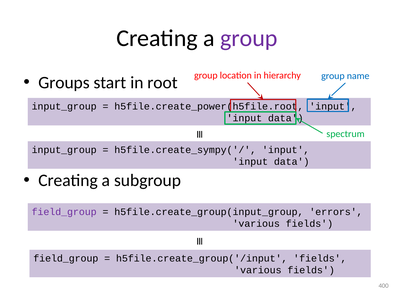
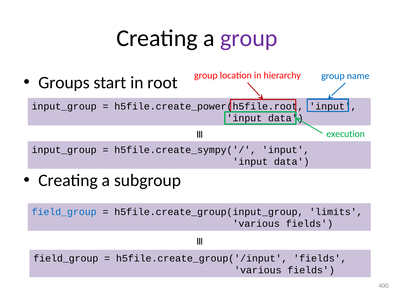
spectrum: spectrum -> execution
field_group at (64, 212) colour: purple -> blue
errors: errors -> limits
